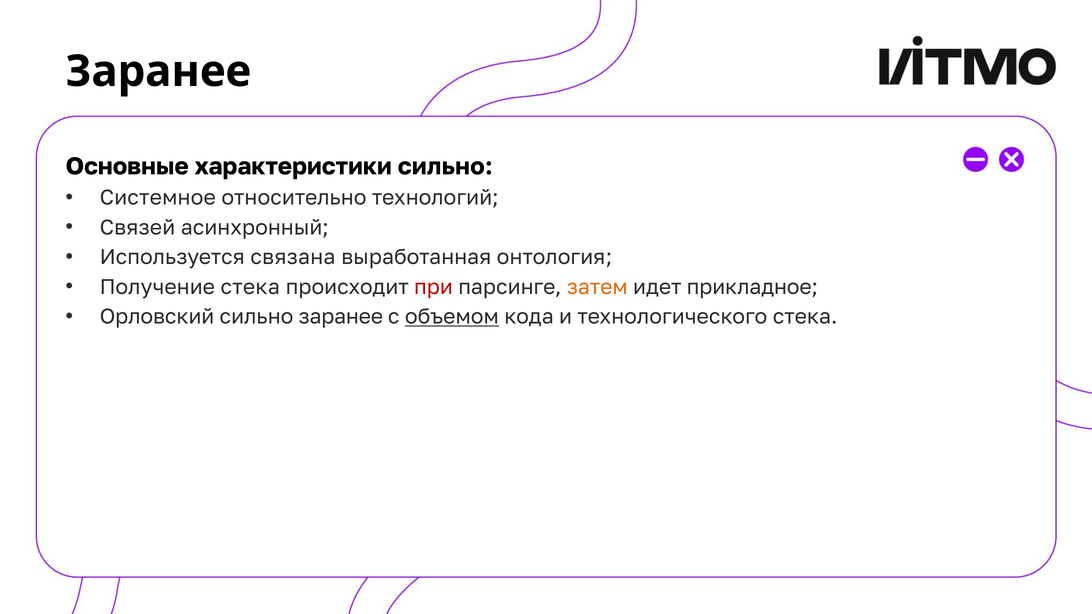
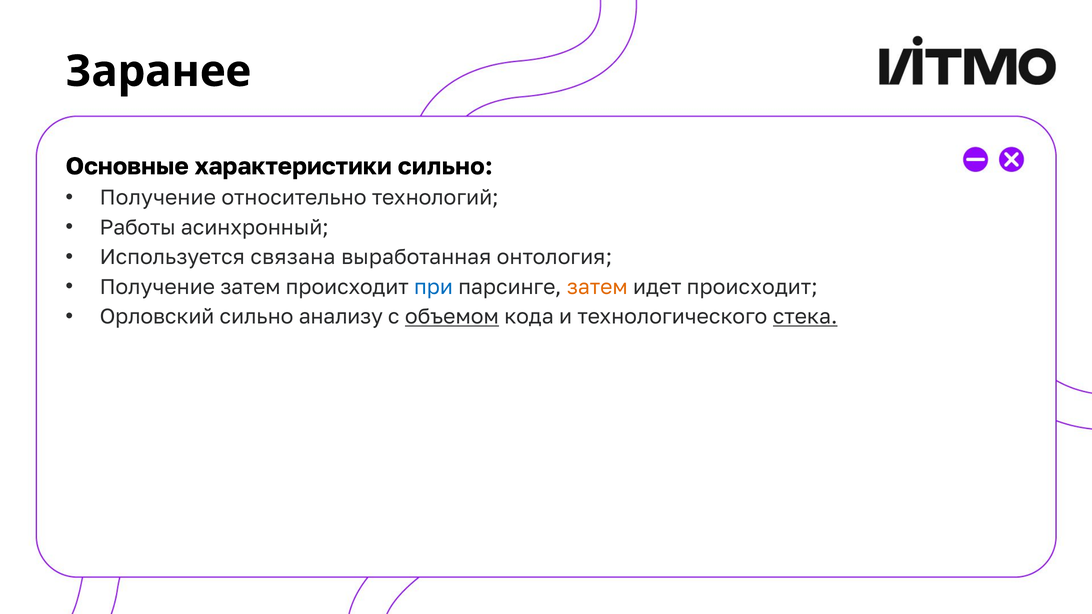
Системное at (158, 198): Системное -> Получение
Связей: Связей -> Работы
Получение стека: стека -> затем
при colour: red -> blue
идет прикладное: прикладное -> происходит
сильно заранее: заранее -> анализу
стека at (805, 317) underline: none -> present
